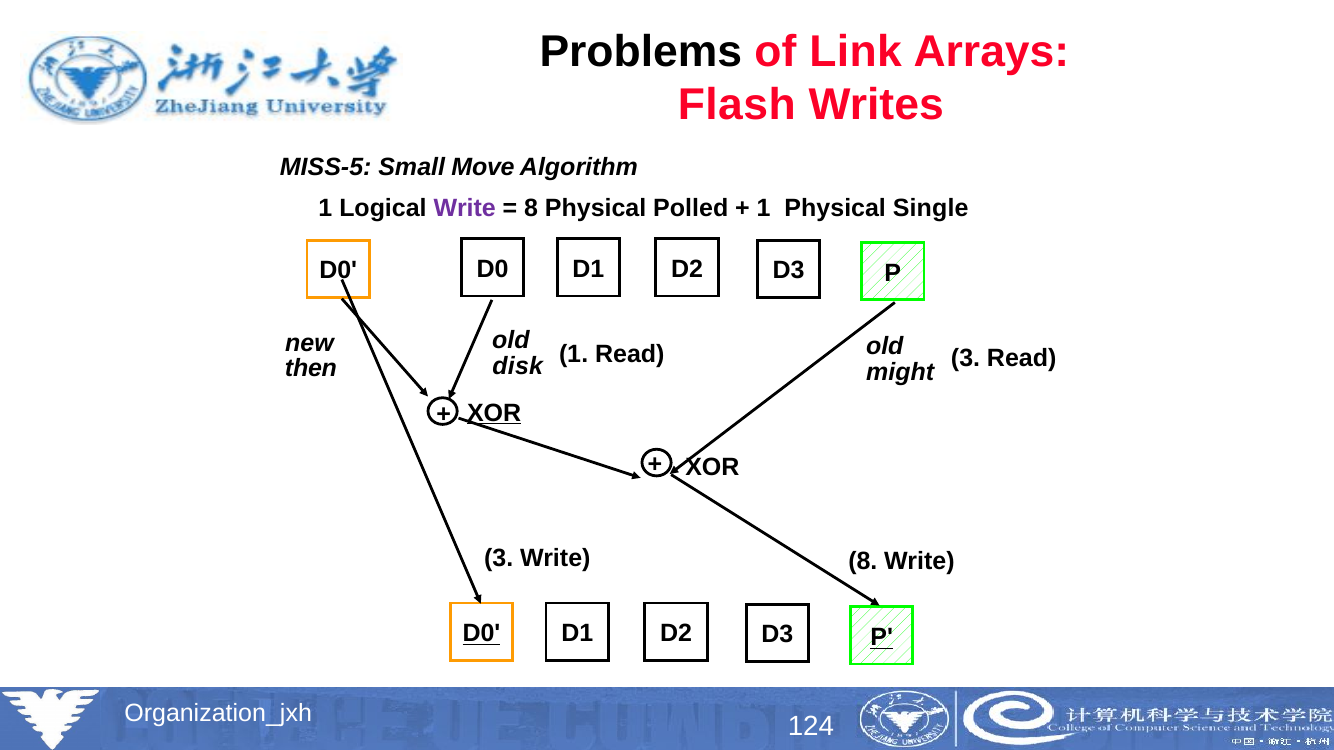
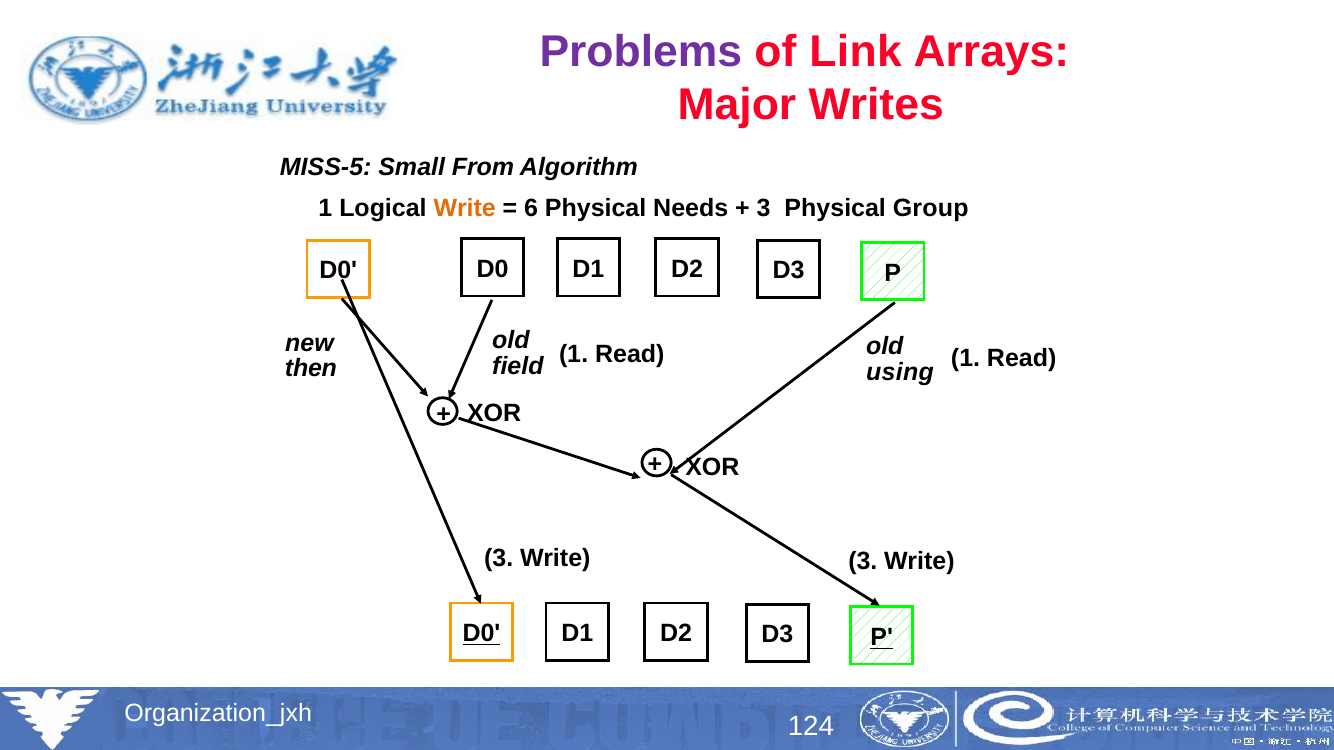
Problems colour: black -> purple
Flash: Flash -> Major
Move: Move -> From
Write at (465, 209) colour: purple -> orange
8 at (531, 209): 8 -> 6
Polled: Polled -> Needs
1 at (764, 209): 1 -> 3
Single: Single -> Group
1 Read 3: 3 -> 1
disk: disk -> field
might: might -> using
XOR at (494, 413) underline: present -> none
Write 8: 8 -> 3
